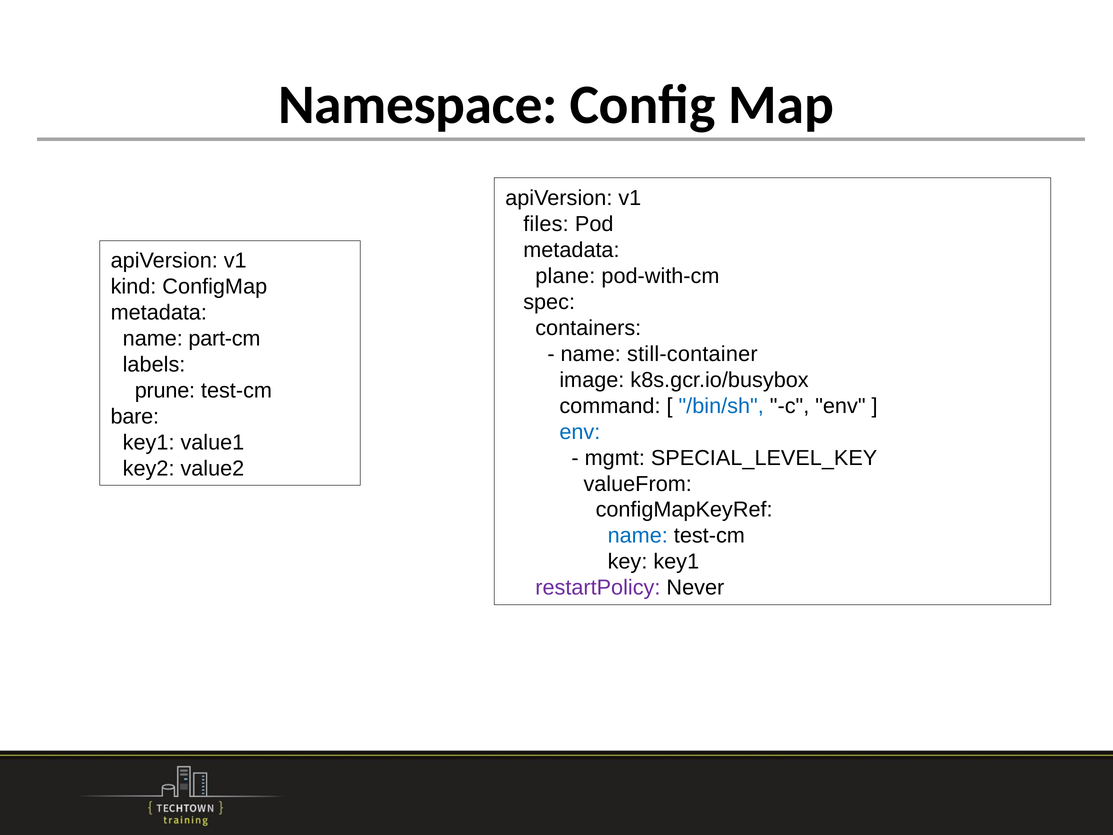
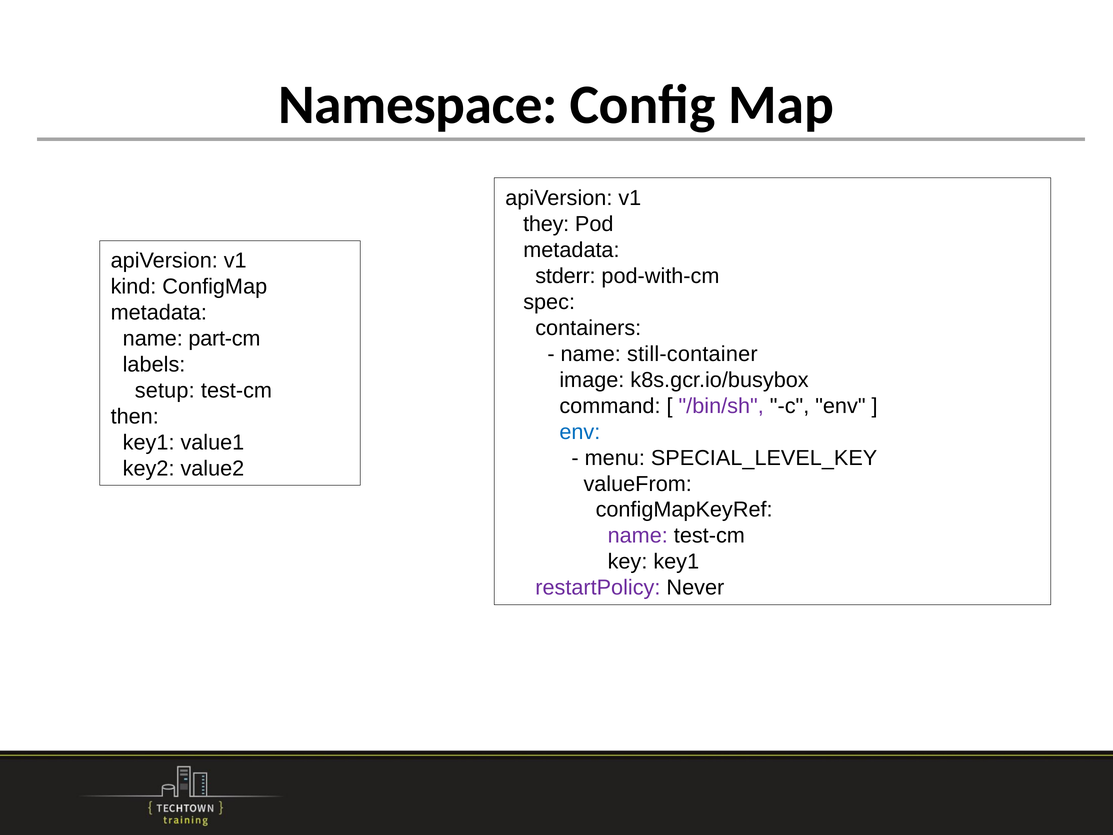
files: files -> they
plane: plane -> stderr
prune: prune -> setup
/bin/sh colour: blue -> purple
bare: bare -> then
mgmt: mgmt -> menu
name at (638, 536) colour: blue -> purple
